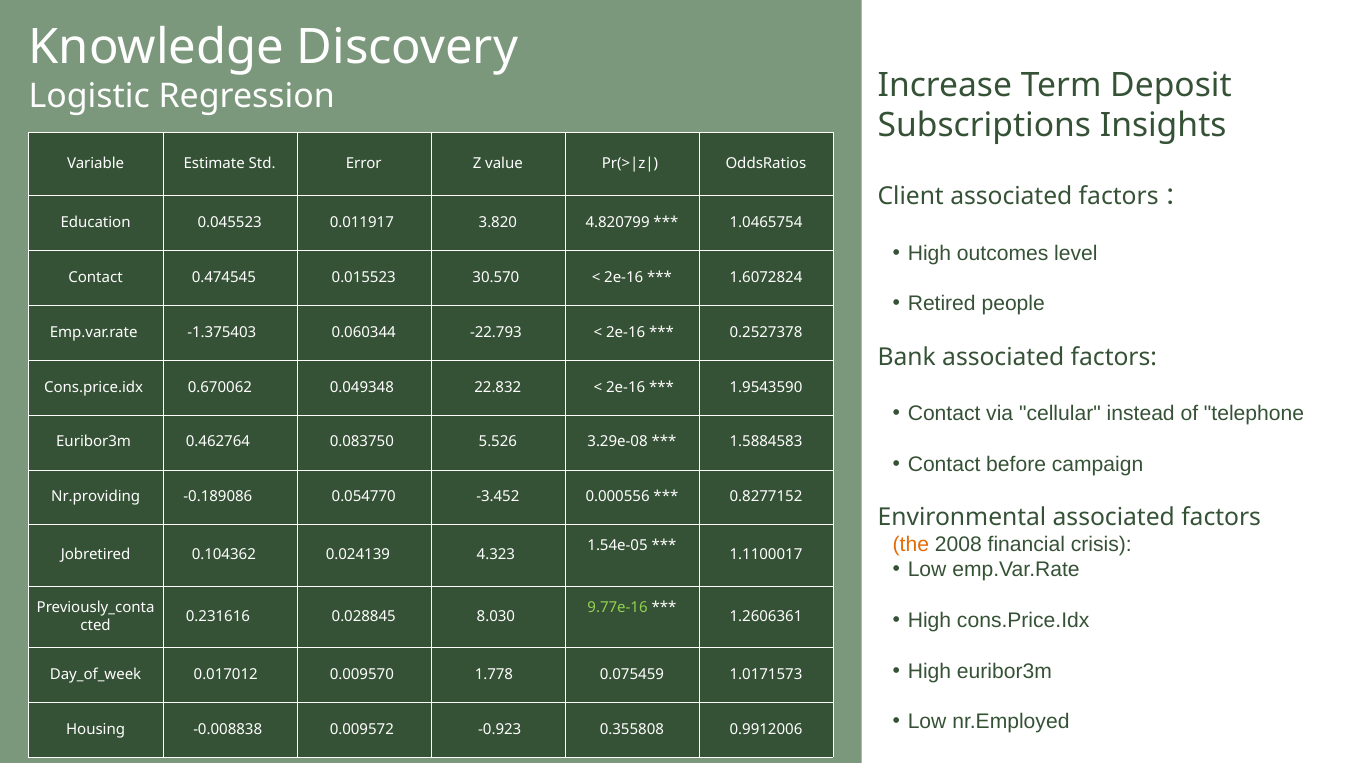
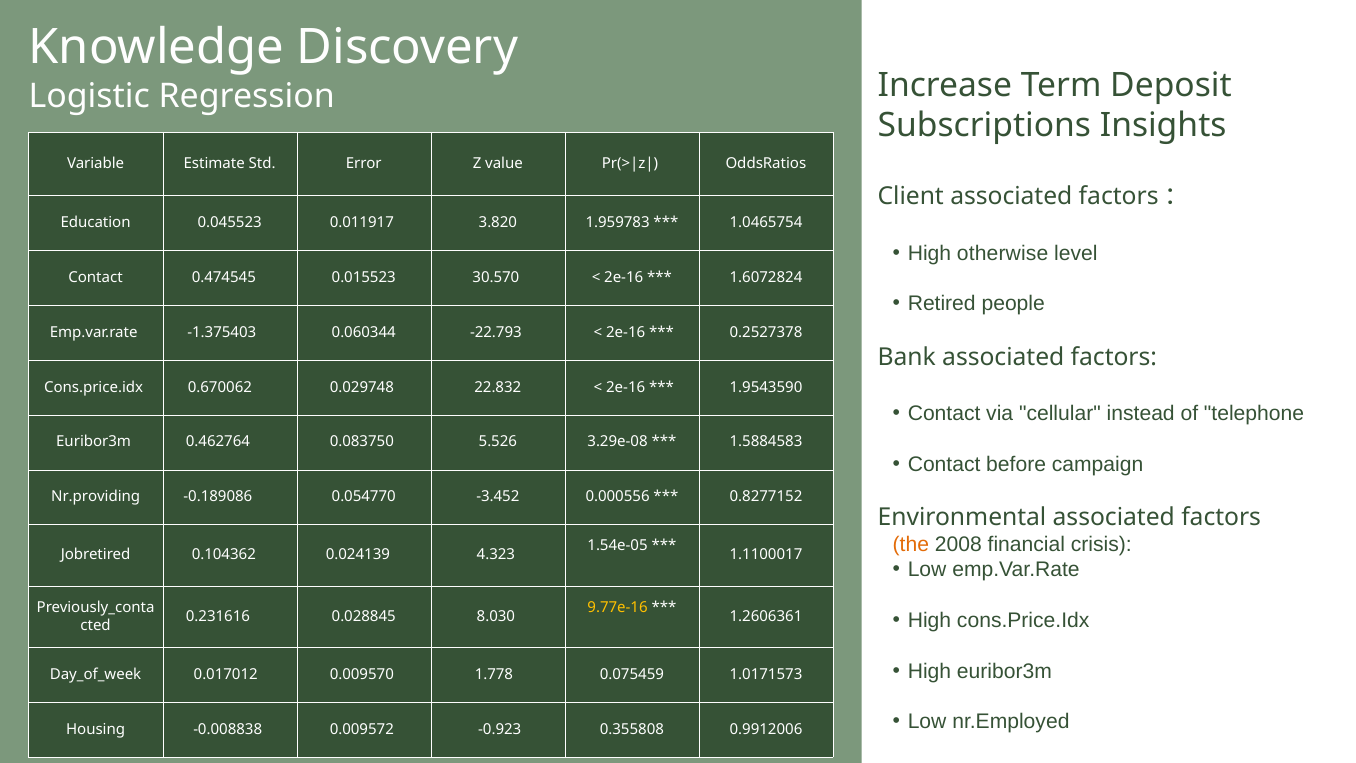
4.820799: 4.820799 -> 1.959783
outcomes: outcomes -> otherwise
0.049348: 0.049348 -> 0.029748
9.77e-16 colour: light green -> yellow
